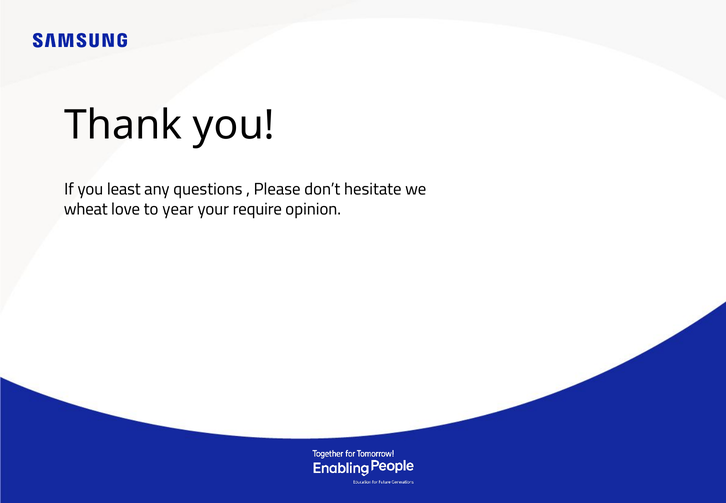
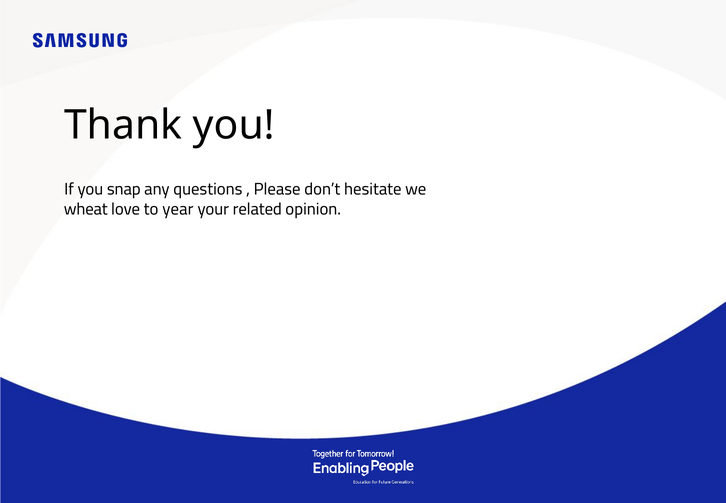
least: least -> snap
require: require -> related
